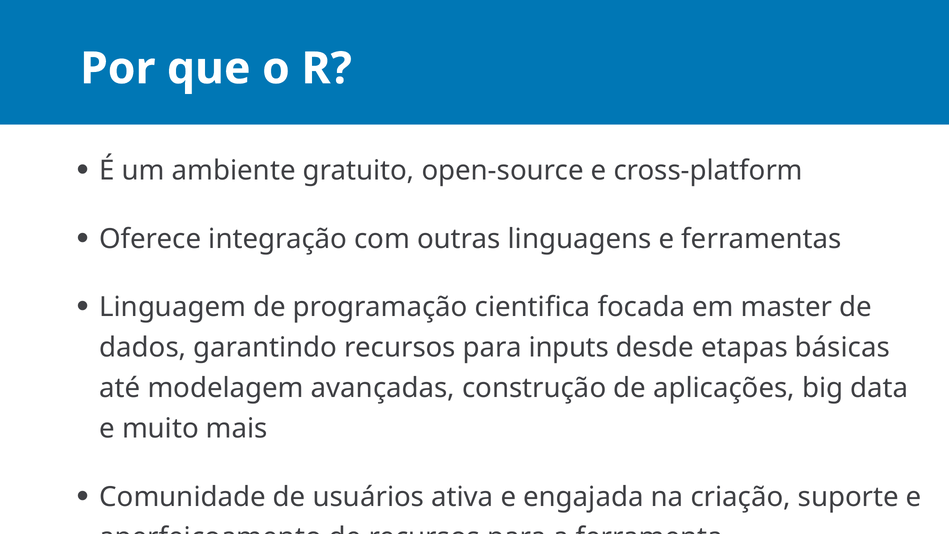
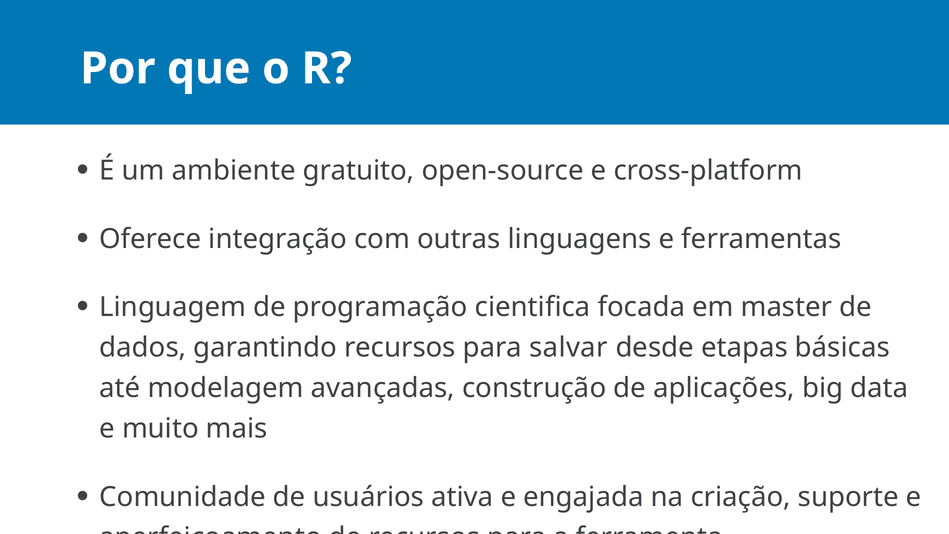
inputs: inputs -> salvar
